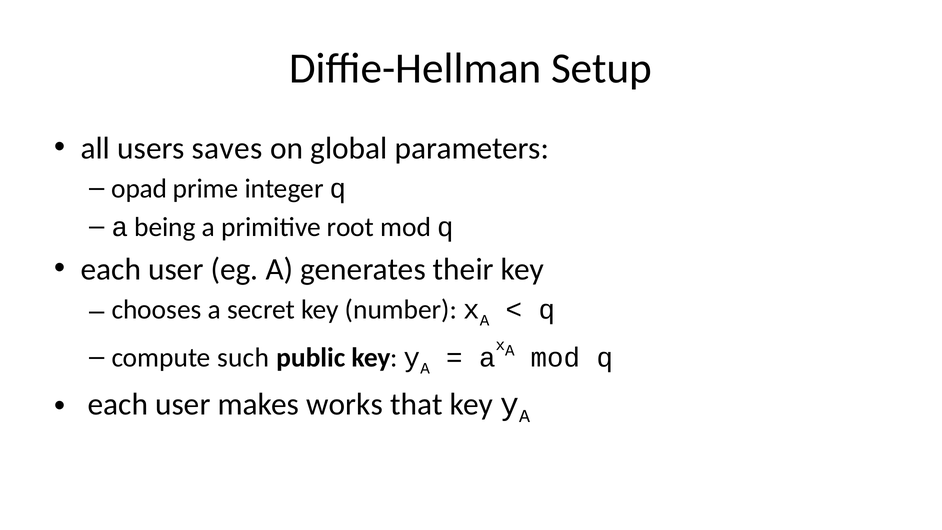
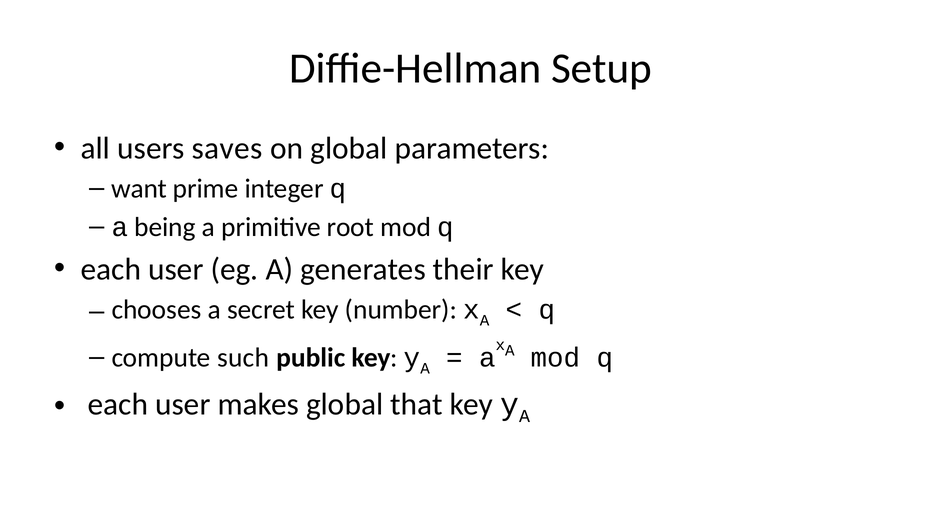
opad: opad -> want
makes works: works -> global
